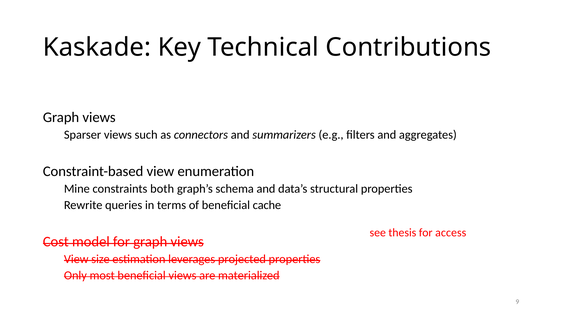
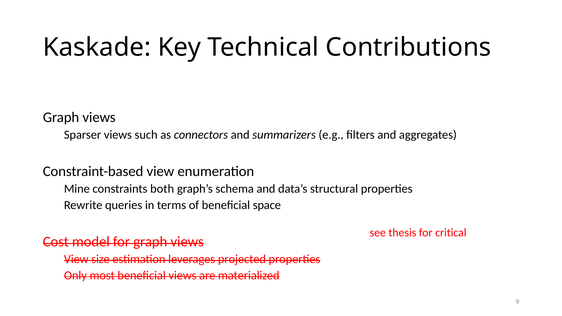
cache: cache -> space
access: access -> critical
